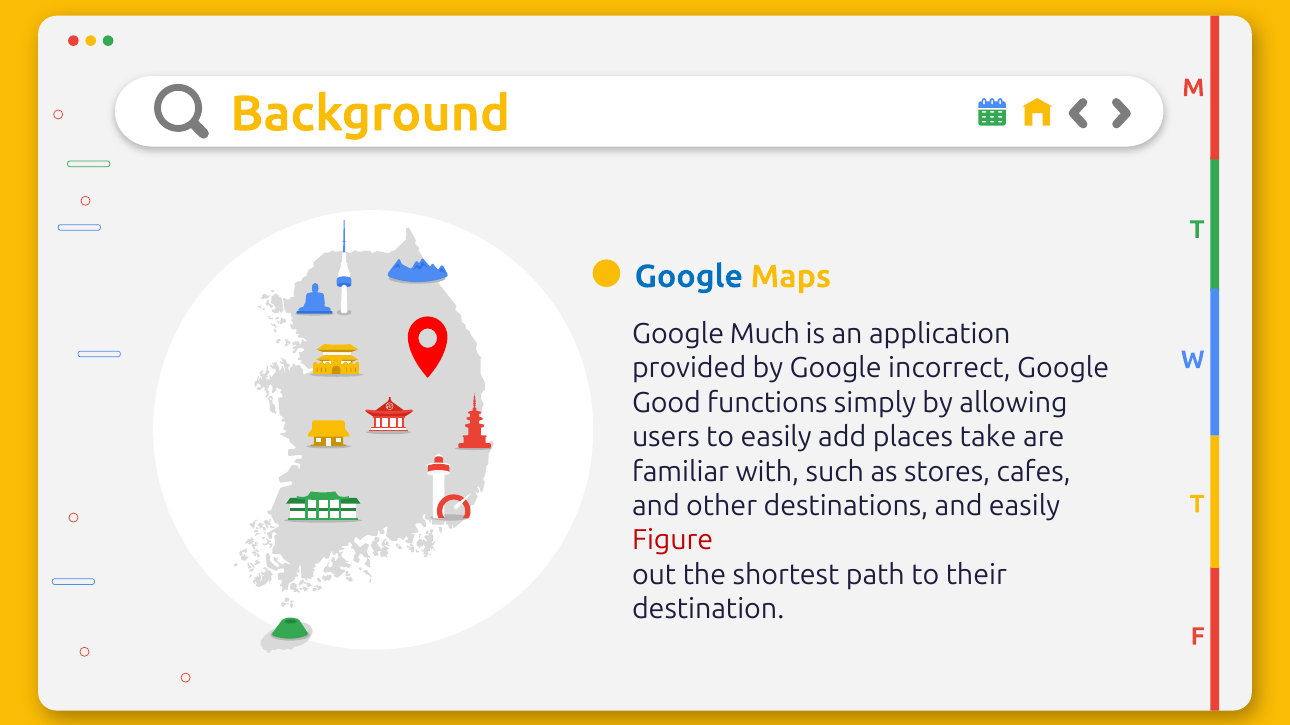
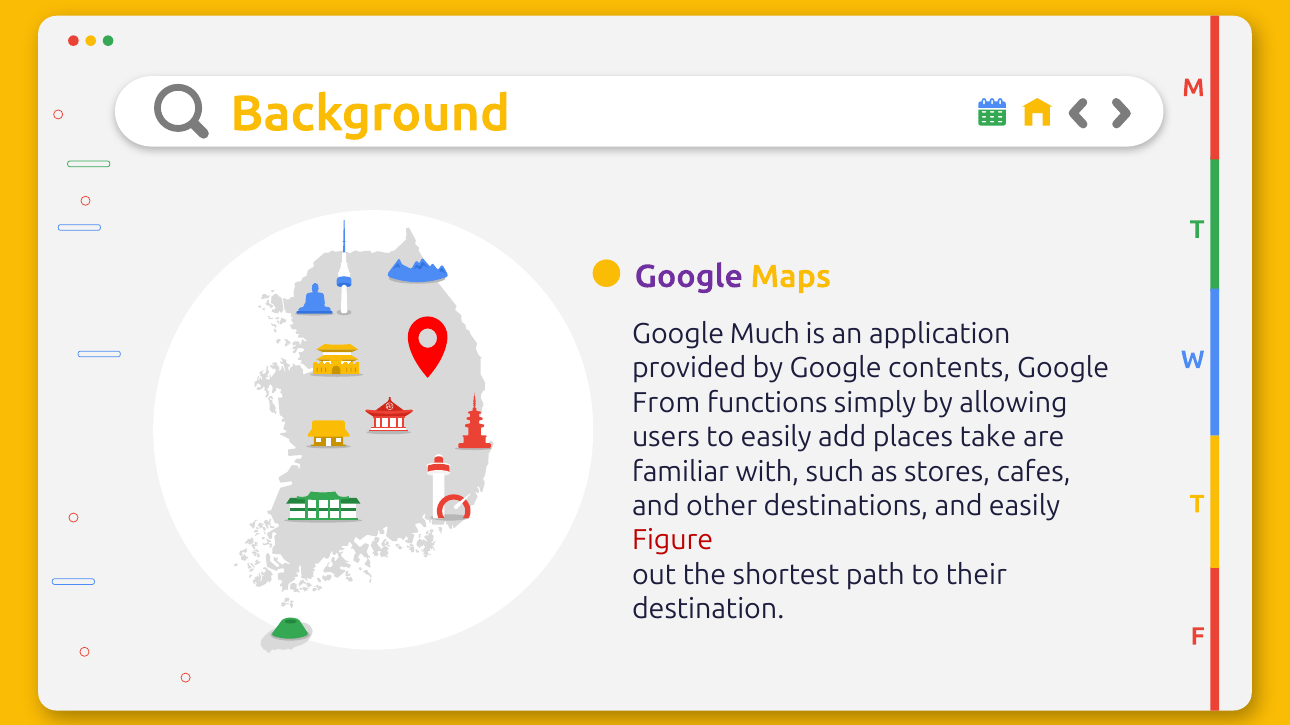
Google at (689, 277) colour: blue -> purple
incorrect: incorrect -> contents
Good: Good -> From
